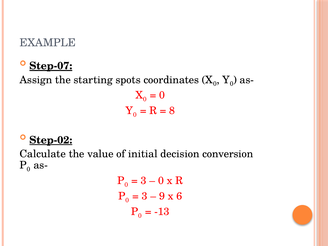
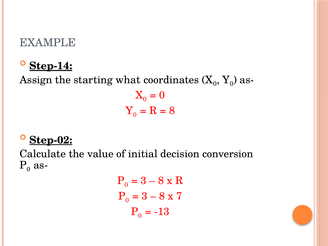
Step-07: Step-07 -> Step-14
spots: spots -> what
0 at (161, 181): 0 -> 8
9 at (162, 196): 9 -> 8
6: 6 -> 7
